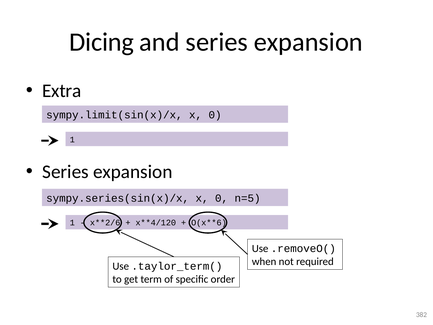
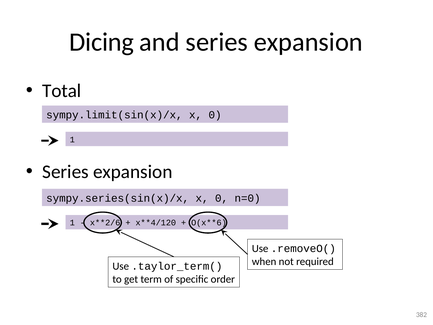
Extra: Extra -> Total
n=5: n=5 -> n=0
